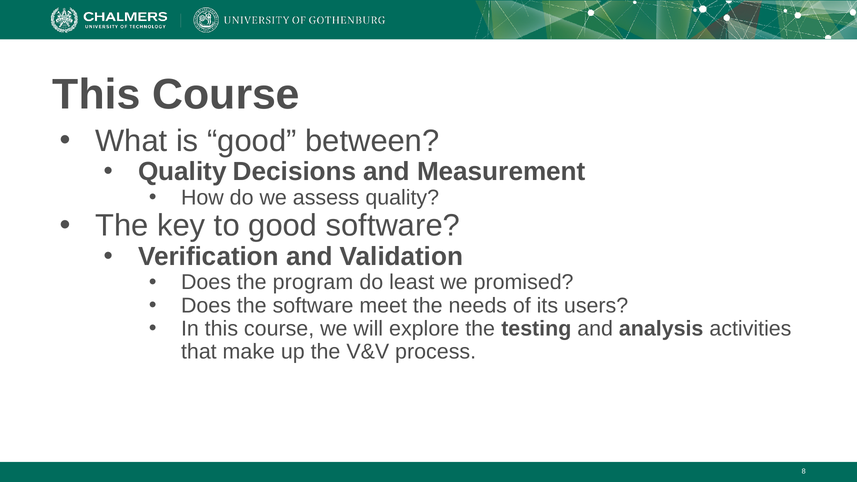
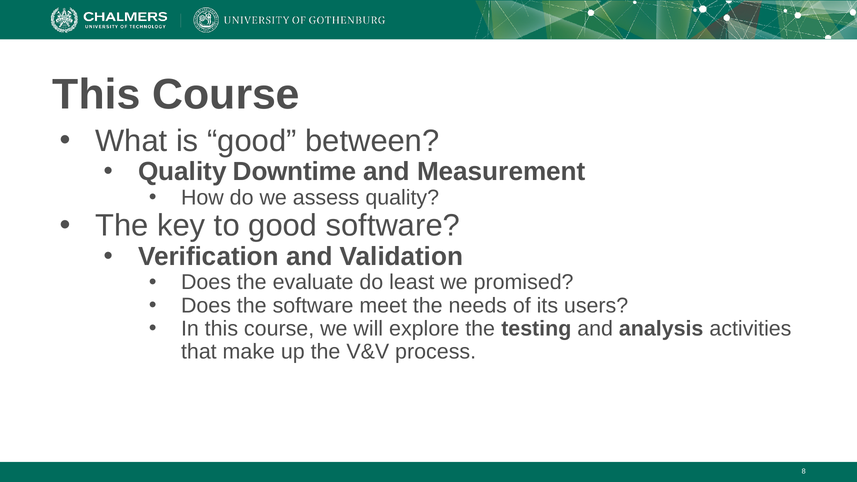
Decisions: Decisions -> Downtime
program: program -> evaluate
